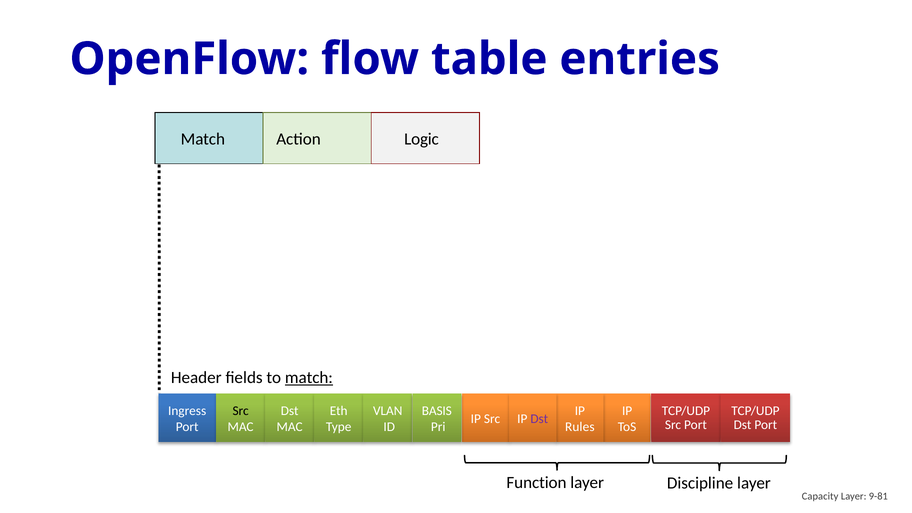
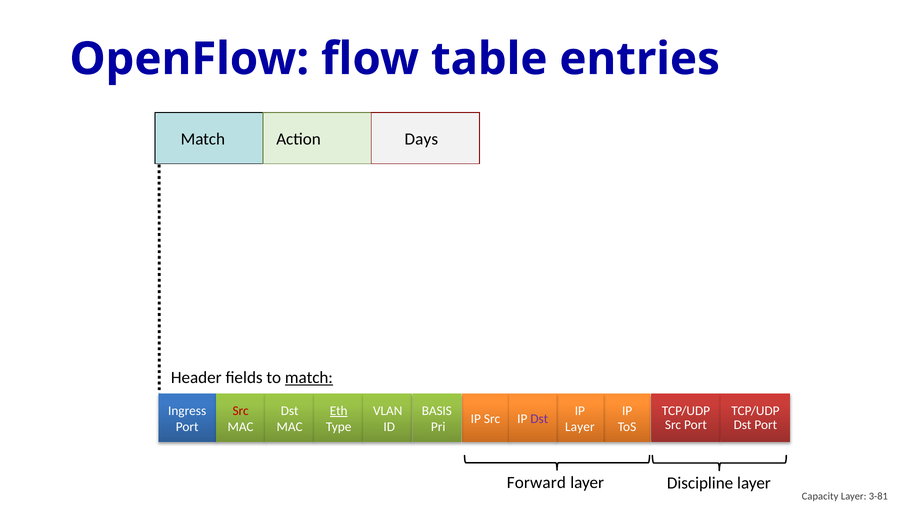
Logic: Logic -> Days
Src at (241, 411) colour: black -> red
Eth underline: none -> present
Rules at (580, 427): Rules -> Layer
Function: Function -> Forward
9-81: 9-81 -> 3-81
